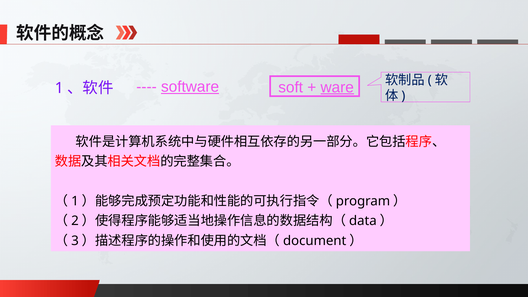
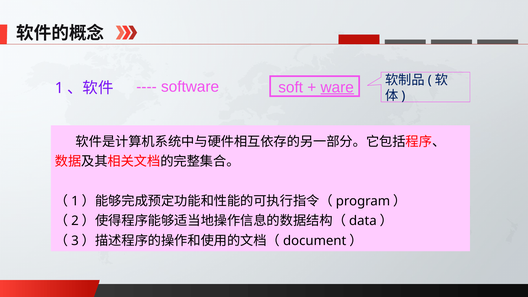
software underline: present -> none
